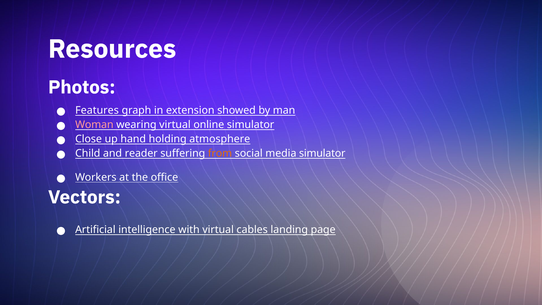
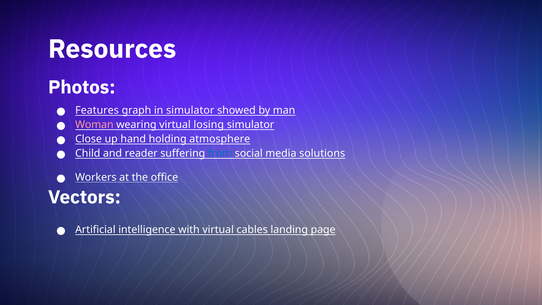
in extension: extension -> simulator
online: online -> losing
from colour: orange -> blue
media simulator: simulator -> solutions
